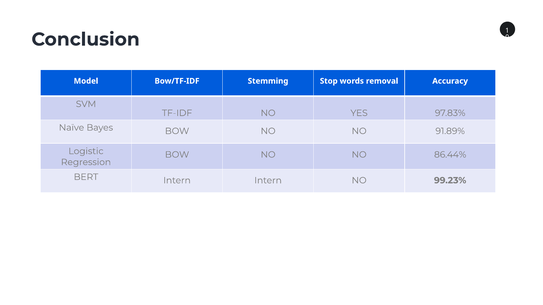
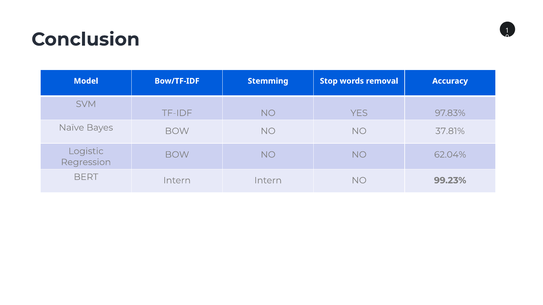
91.89%: 91.89% -> 37.81%
86.44%: 86.44% -> 62.04%
